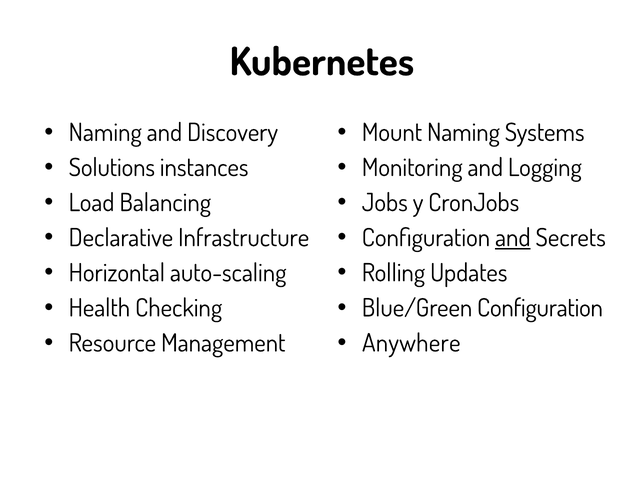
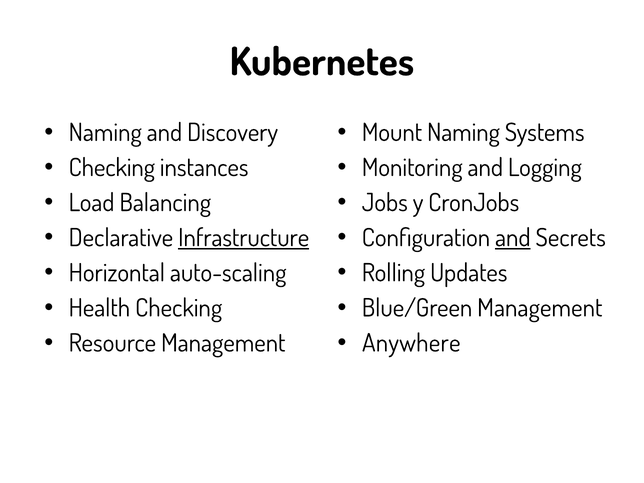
Solutions at (112, 168): Solutions -> Checking
Infrastructure underline: none -> present
Blue/Green Configuration: Configuration -> Management
